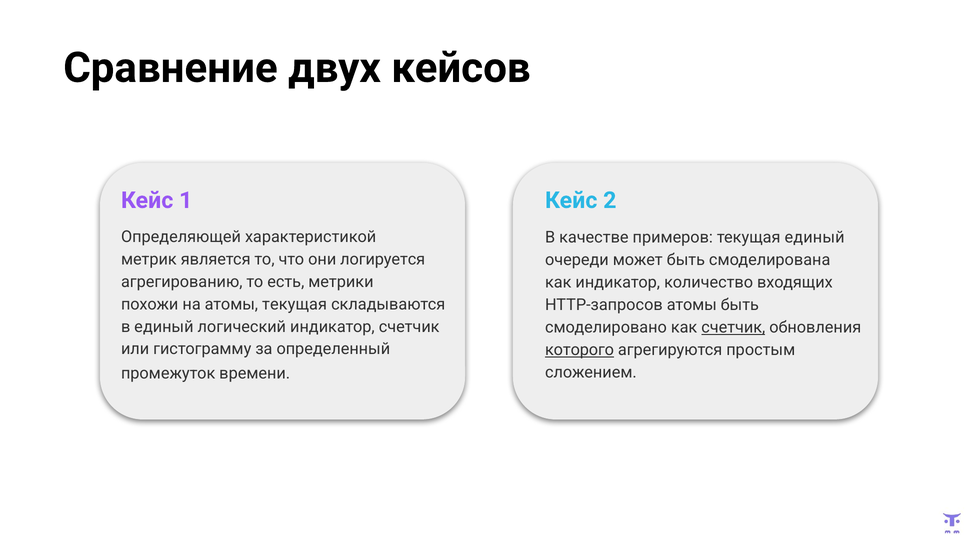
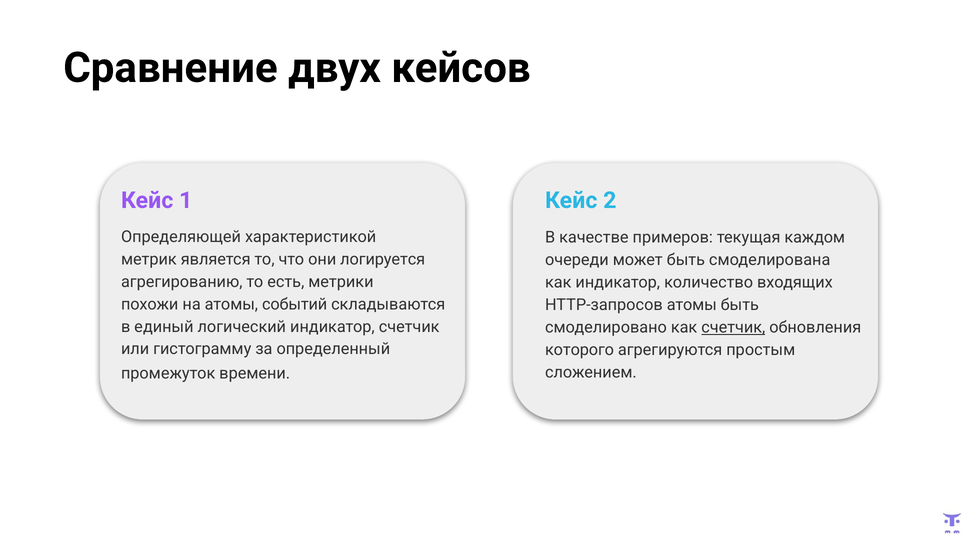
текущая единый: единый -> каждом
атомы текущая: текущая -> событий
которого underline: present -> none
